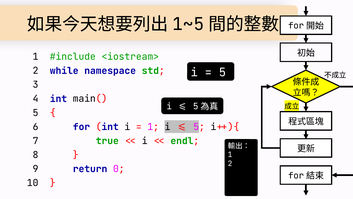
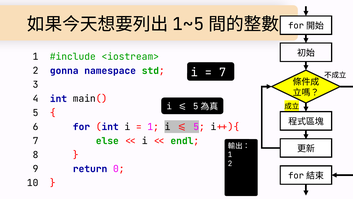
while: while -> gonna
5 at (222, 72): 5 -> 7
true: true -> else
